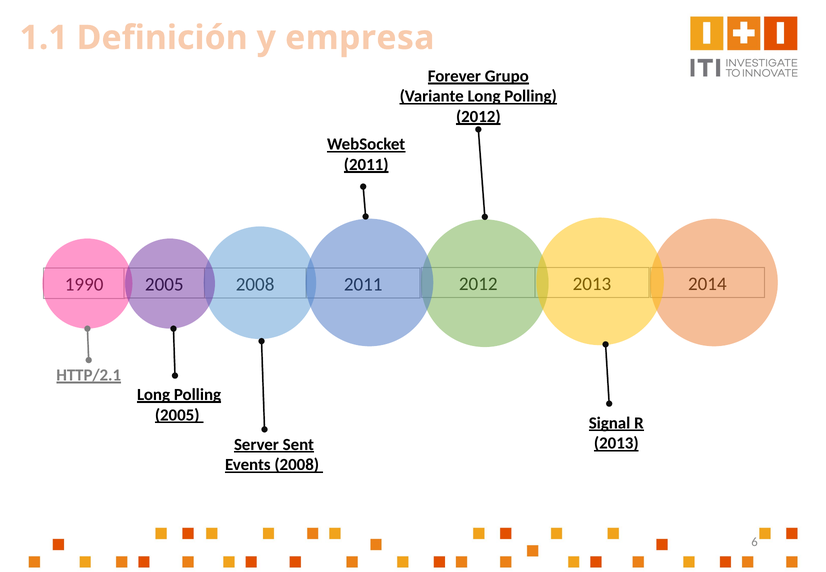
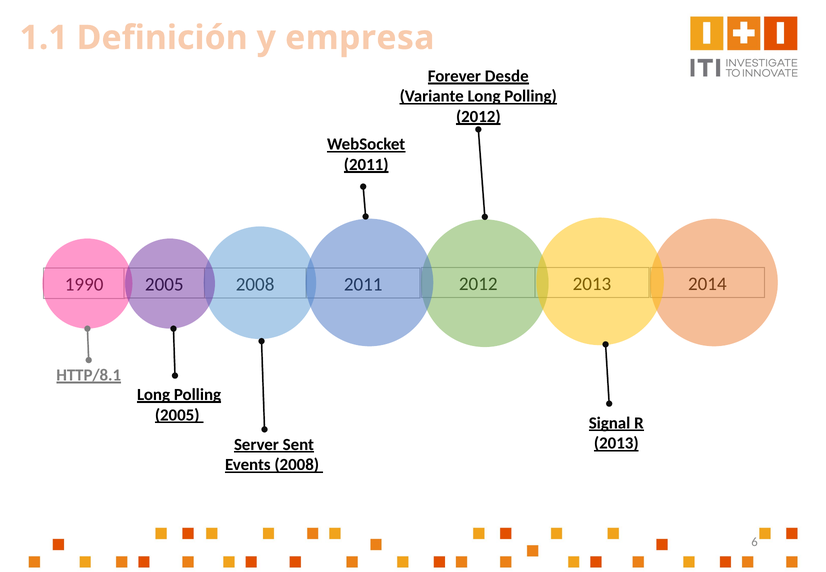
Grupo: Grupo -> Desde
HTTP/2.1: HTTP/2.1 -> HTTP/8.1
